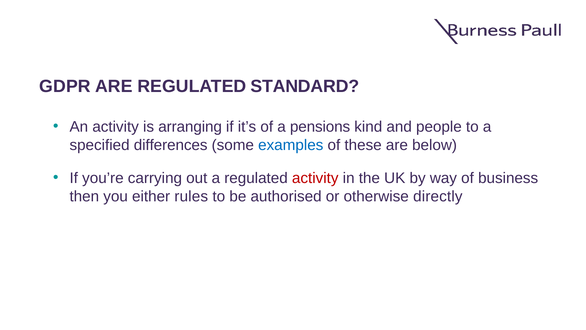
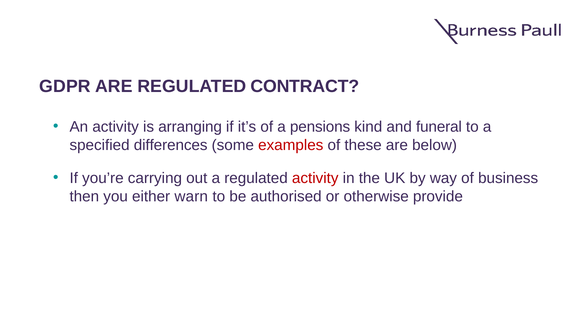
STANDARD: STANDARD -> CONTRACT
people: people -> funeral
examples colour: blue -> red
rules: rules -> warn
directly: directly -> provide
